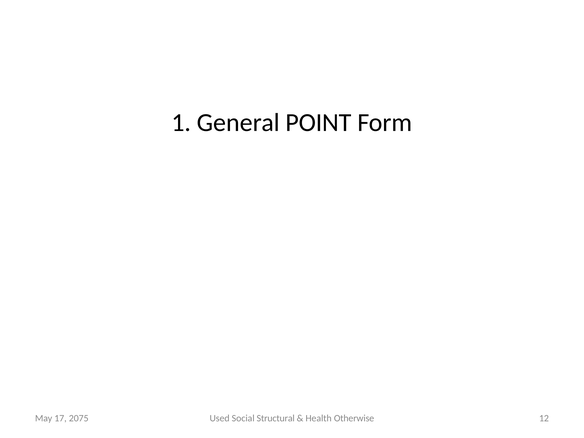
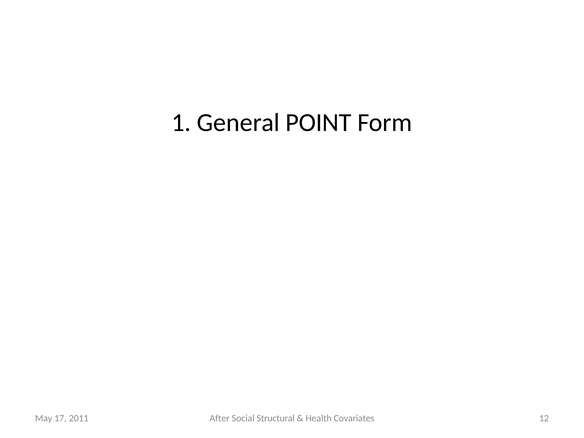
Used: Used -> After
Otherwise: Otherwise -> Covariates
2075: 2075 -> 2011
